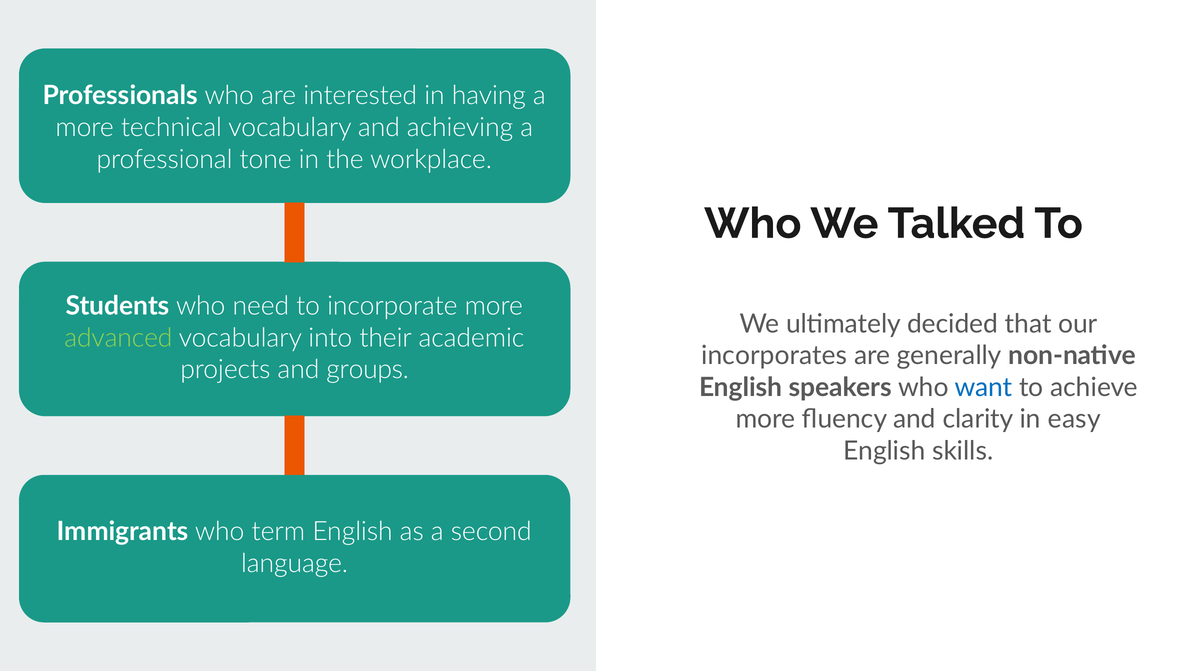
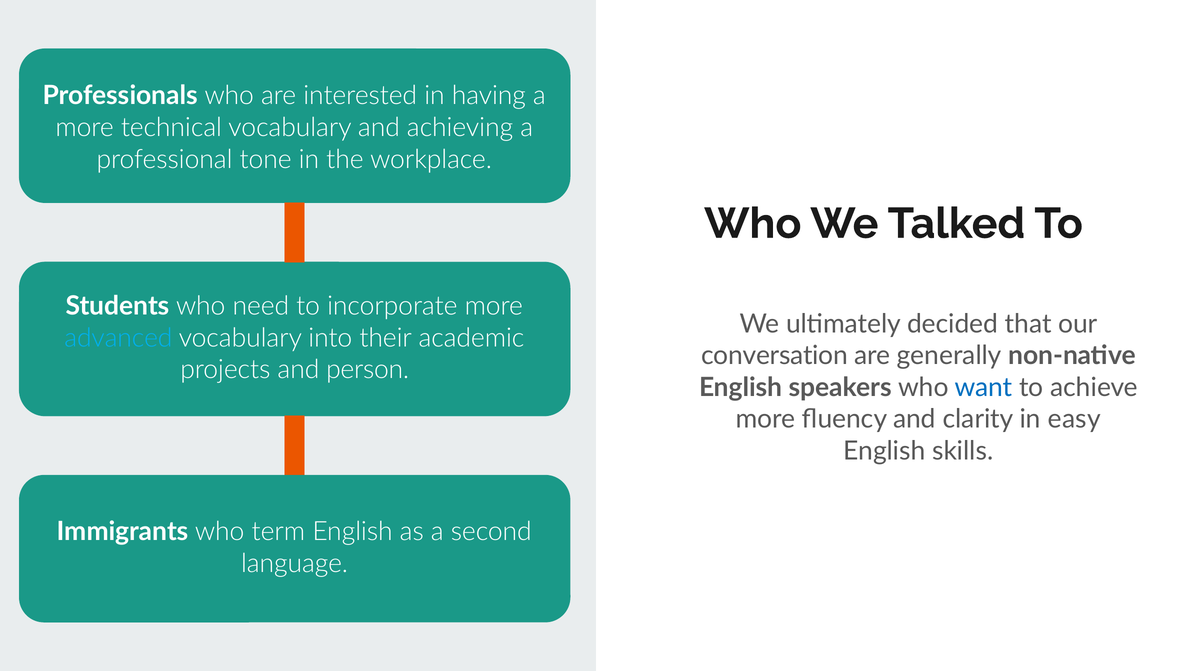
advanced colour: light green -> light blue
incorporates: incorporates -> conversation
groups: groups -> person
